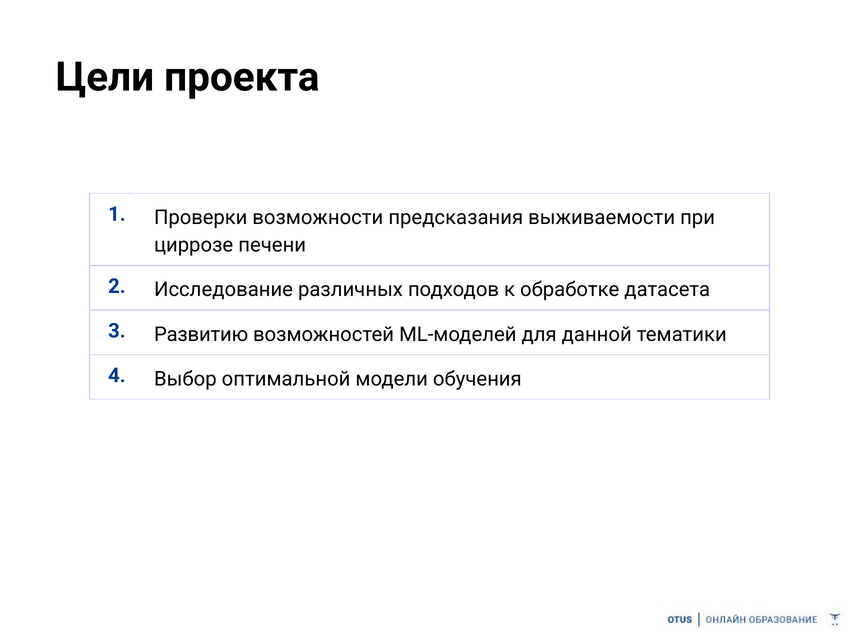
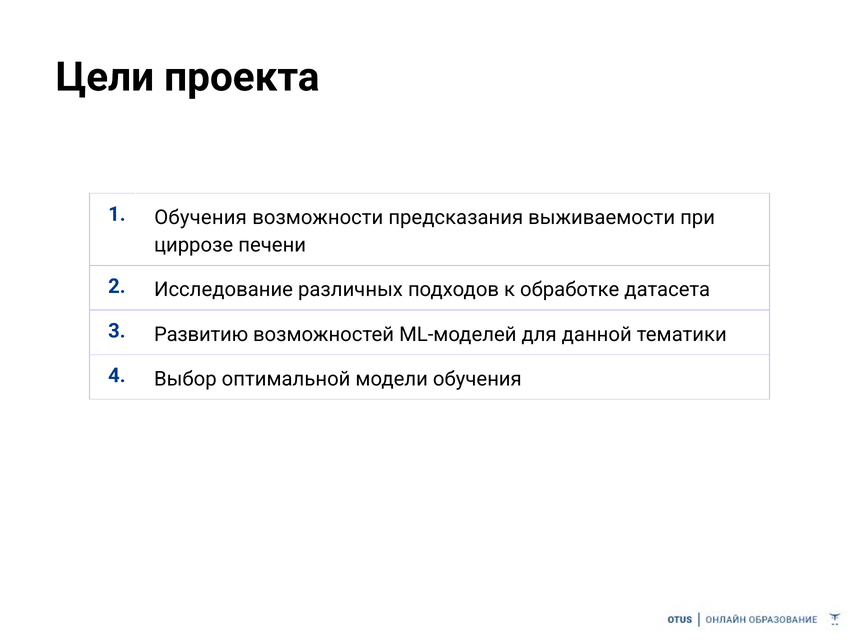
1 Проверки: Проверки -> Обучения
